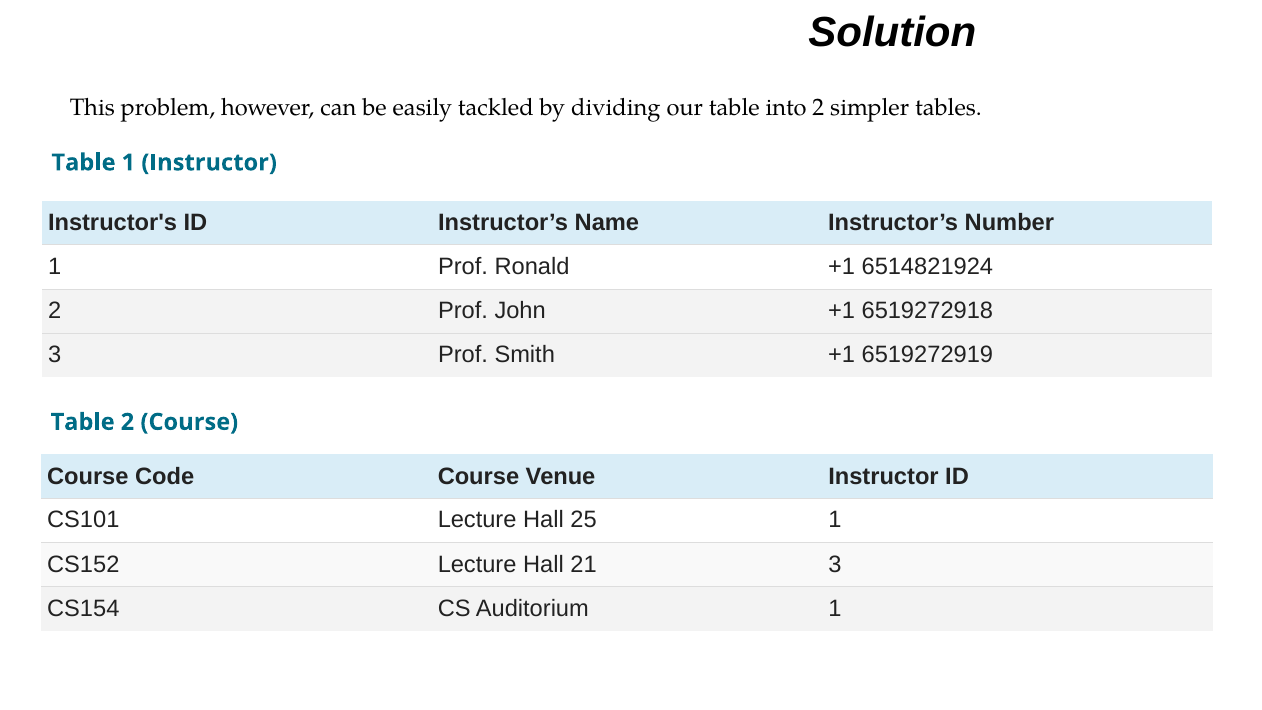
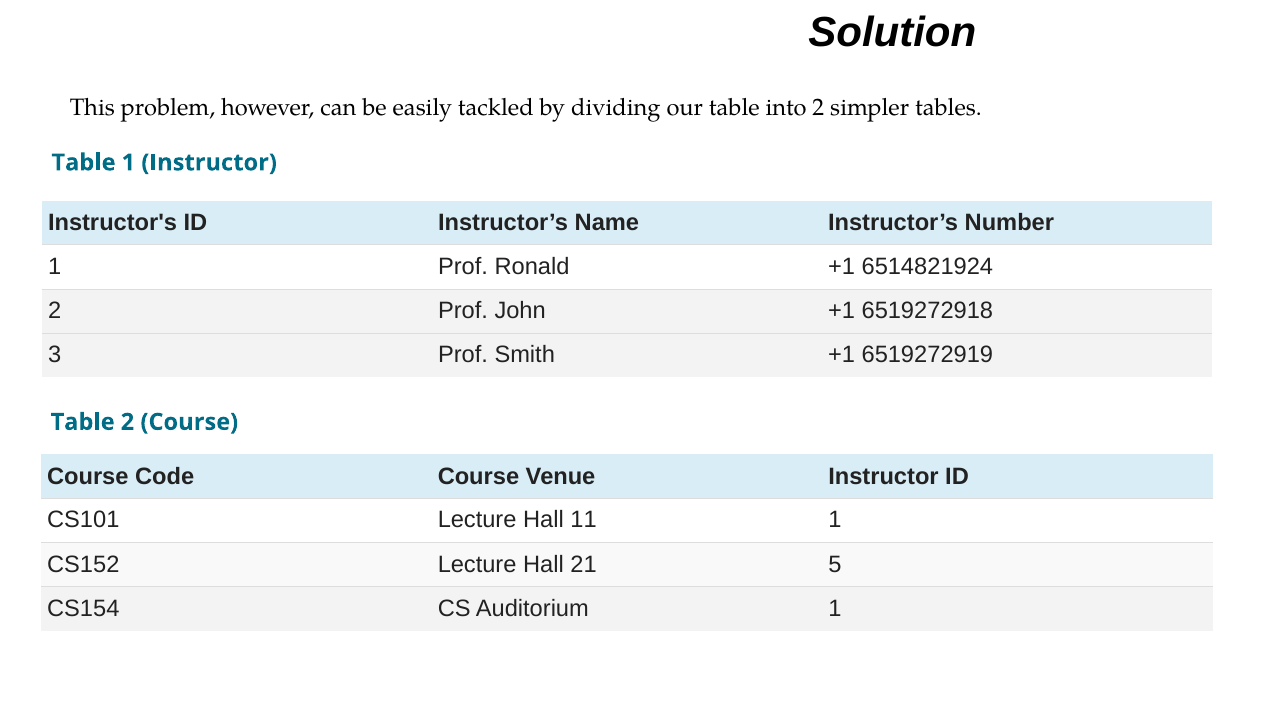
25: 25 -> 11
21 3: 3 -> 5
